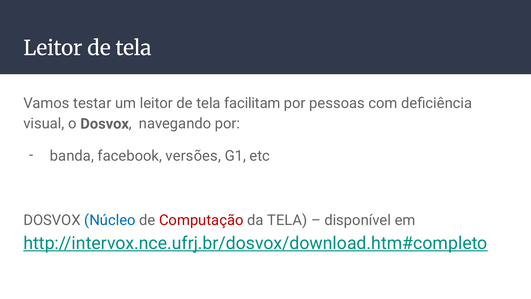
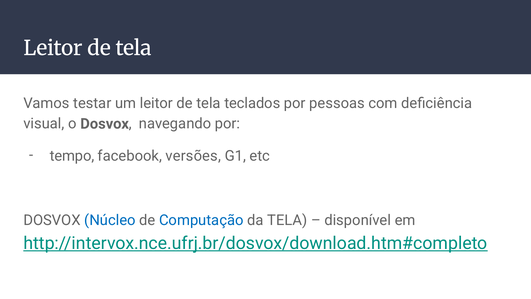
facilitam: facilitam -> teclados
banda: banda -> tempo
Computação colour: red -> blue
